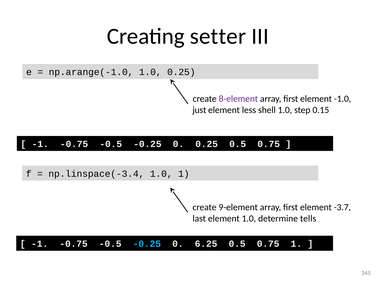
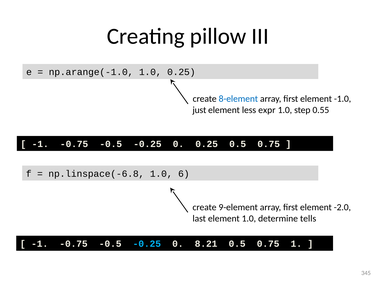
setter: setter -> pillow
8-element colour: purple -> blue
shell: shell -> expr
0.15: 0.15 -> 0.55
np.linspace(-3.4: np.linspace(-3.4 -> np.linspace(-6.8
1.0 1: 1 -> 6
-3.7: -3.7 -> -2.0
6.25: 6.25 -> 8.21
